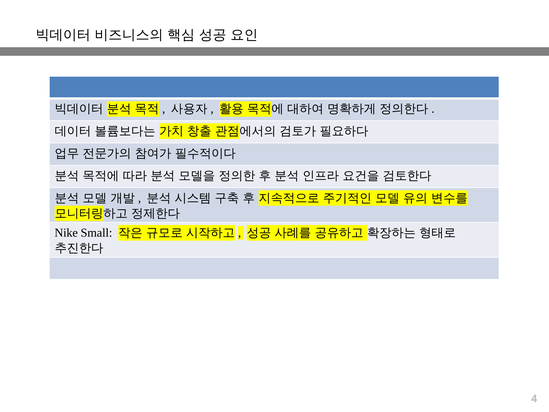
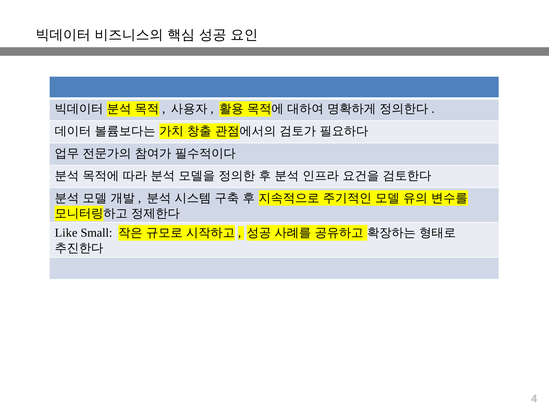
Nike: Nike -> Like
